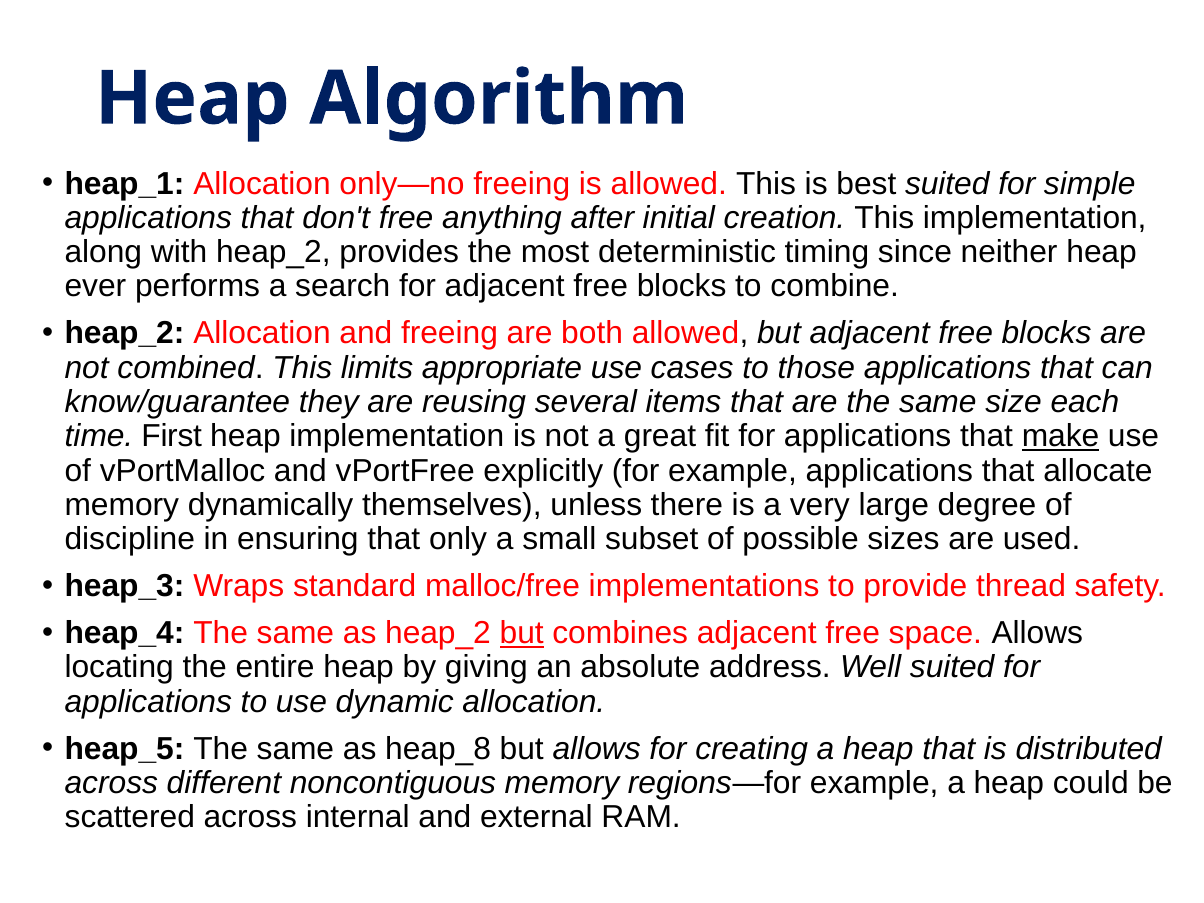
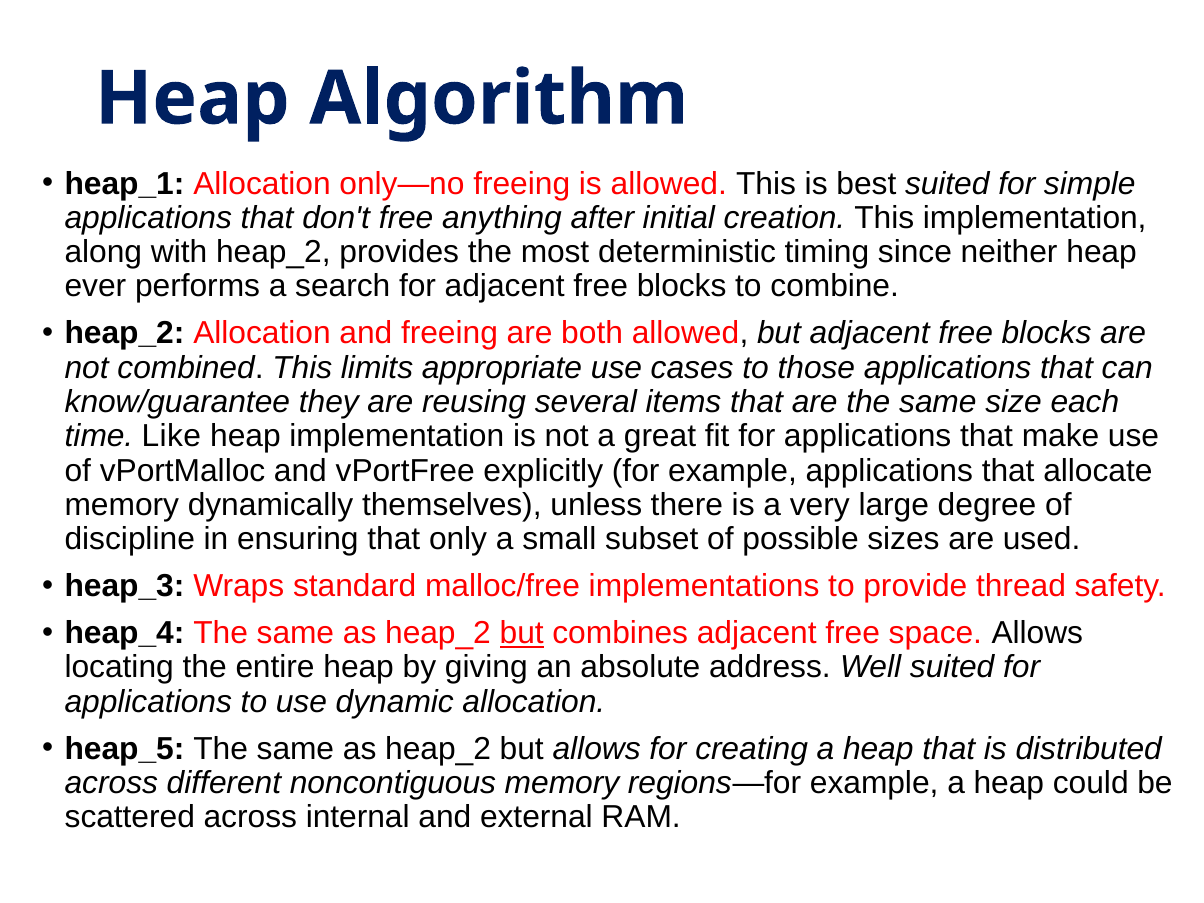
First: First -> Like
make underline: present -> none
heap_8 at (438, 749): heap_8 -> heap_2
